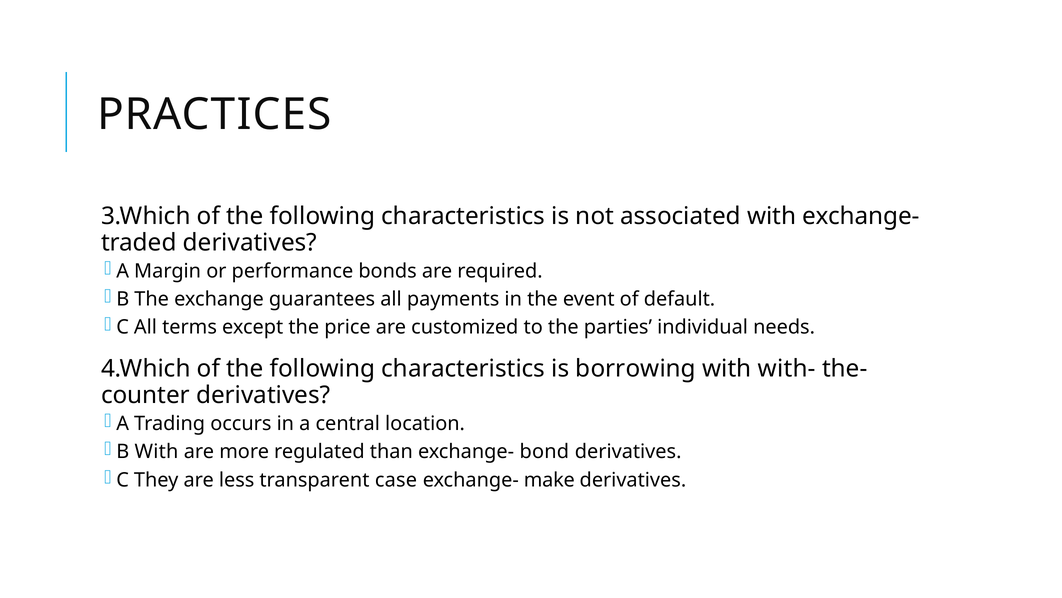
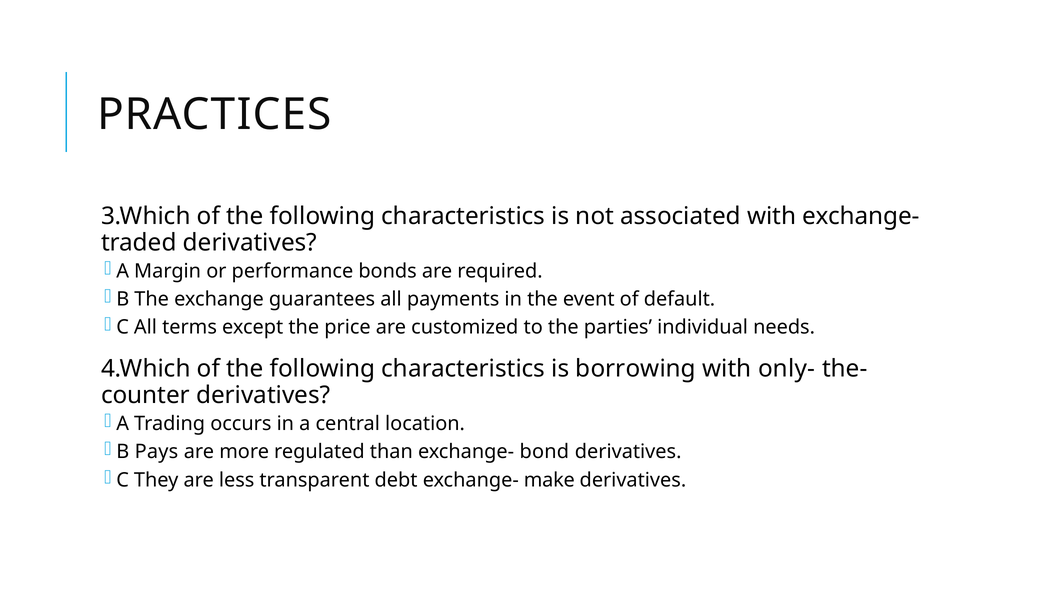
with-: with- -> only-
B With: With -> Pays
case: case -> debt
